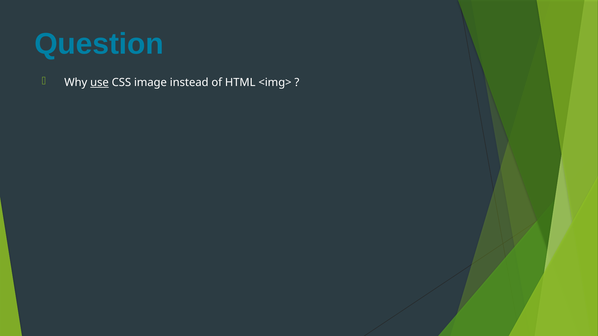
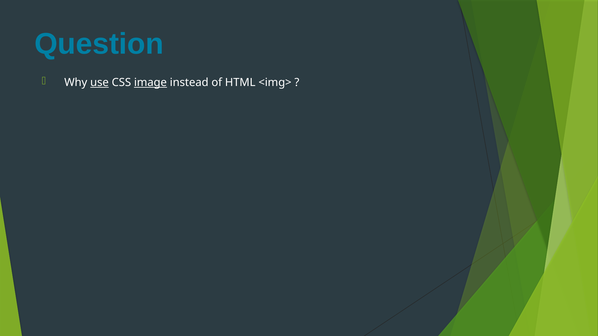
image underline: none -> present
